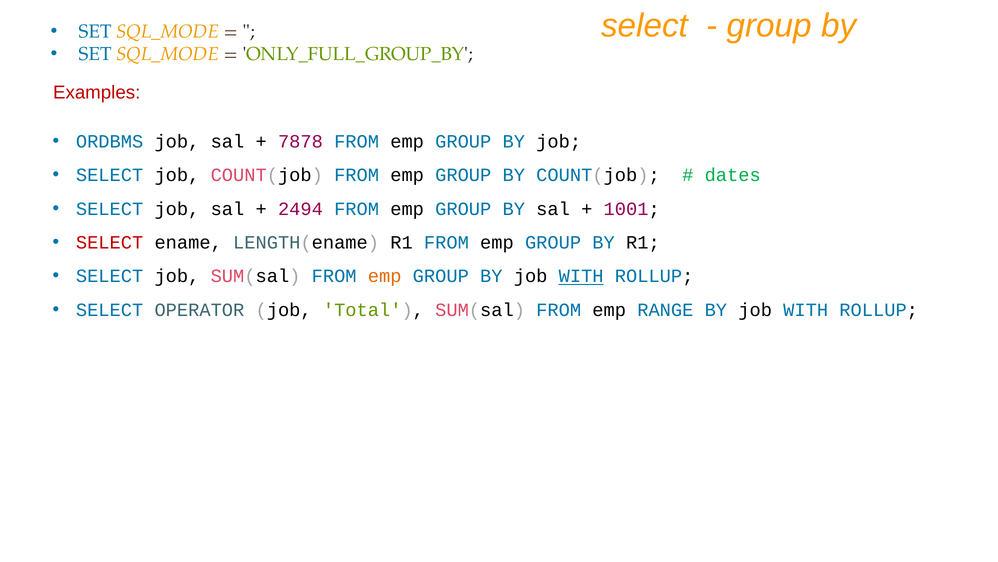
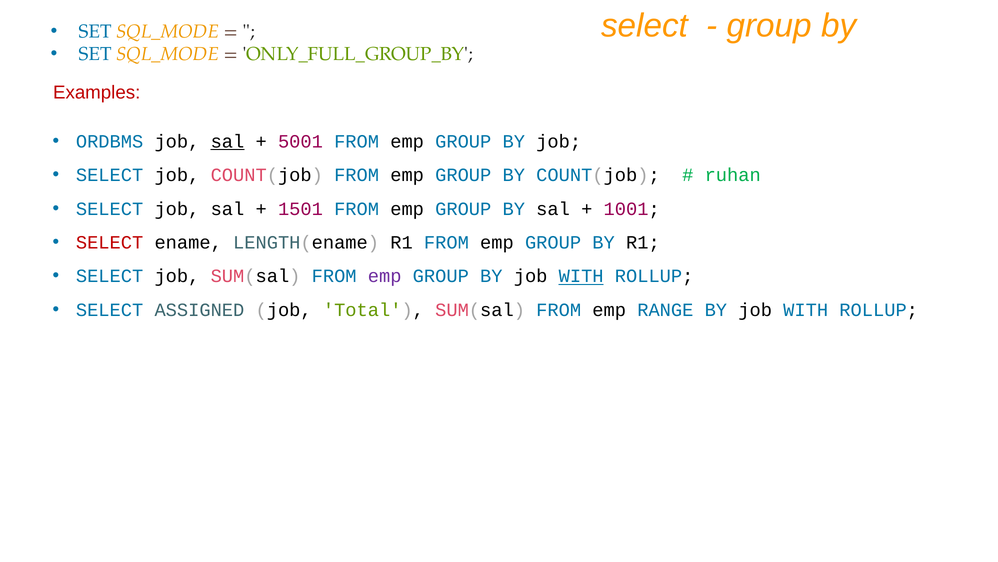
sal at (227, 141) underline: none -> present
7878: 7878 -> 5001
dates: dates -> ruhan
2494: 2494 -> 1501
emp at (385, 276) colour: orange -> purple
OPERATOR: OPERATOR -> ASSIGNED
